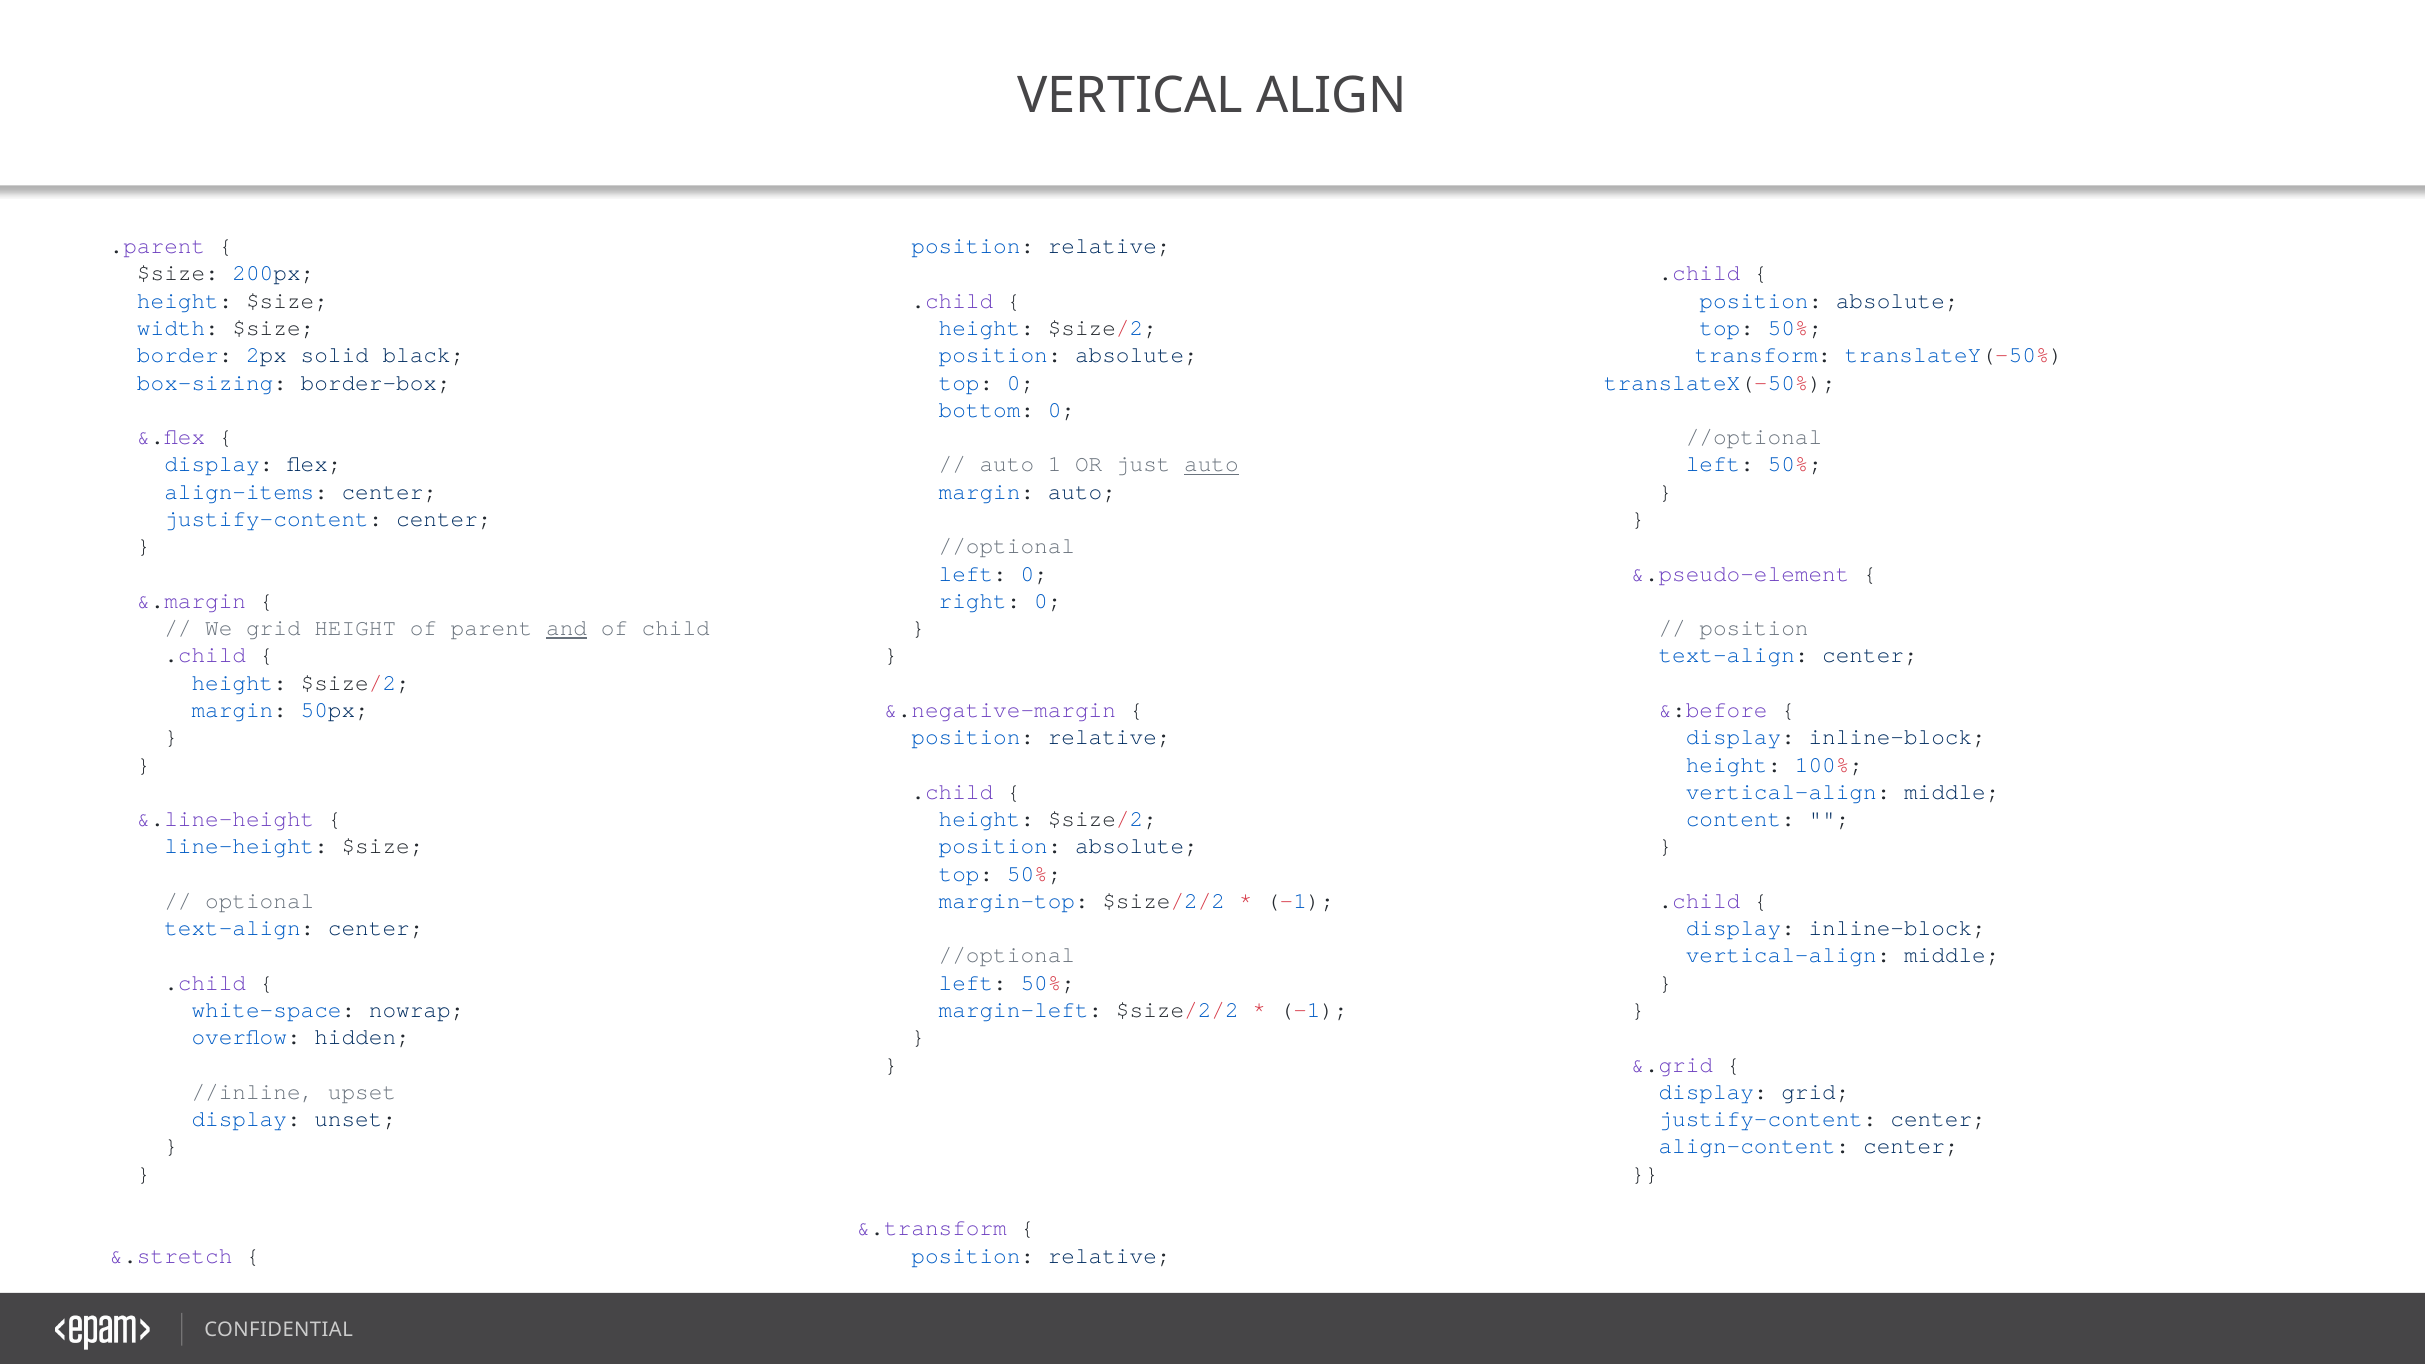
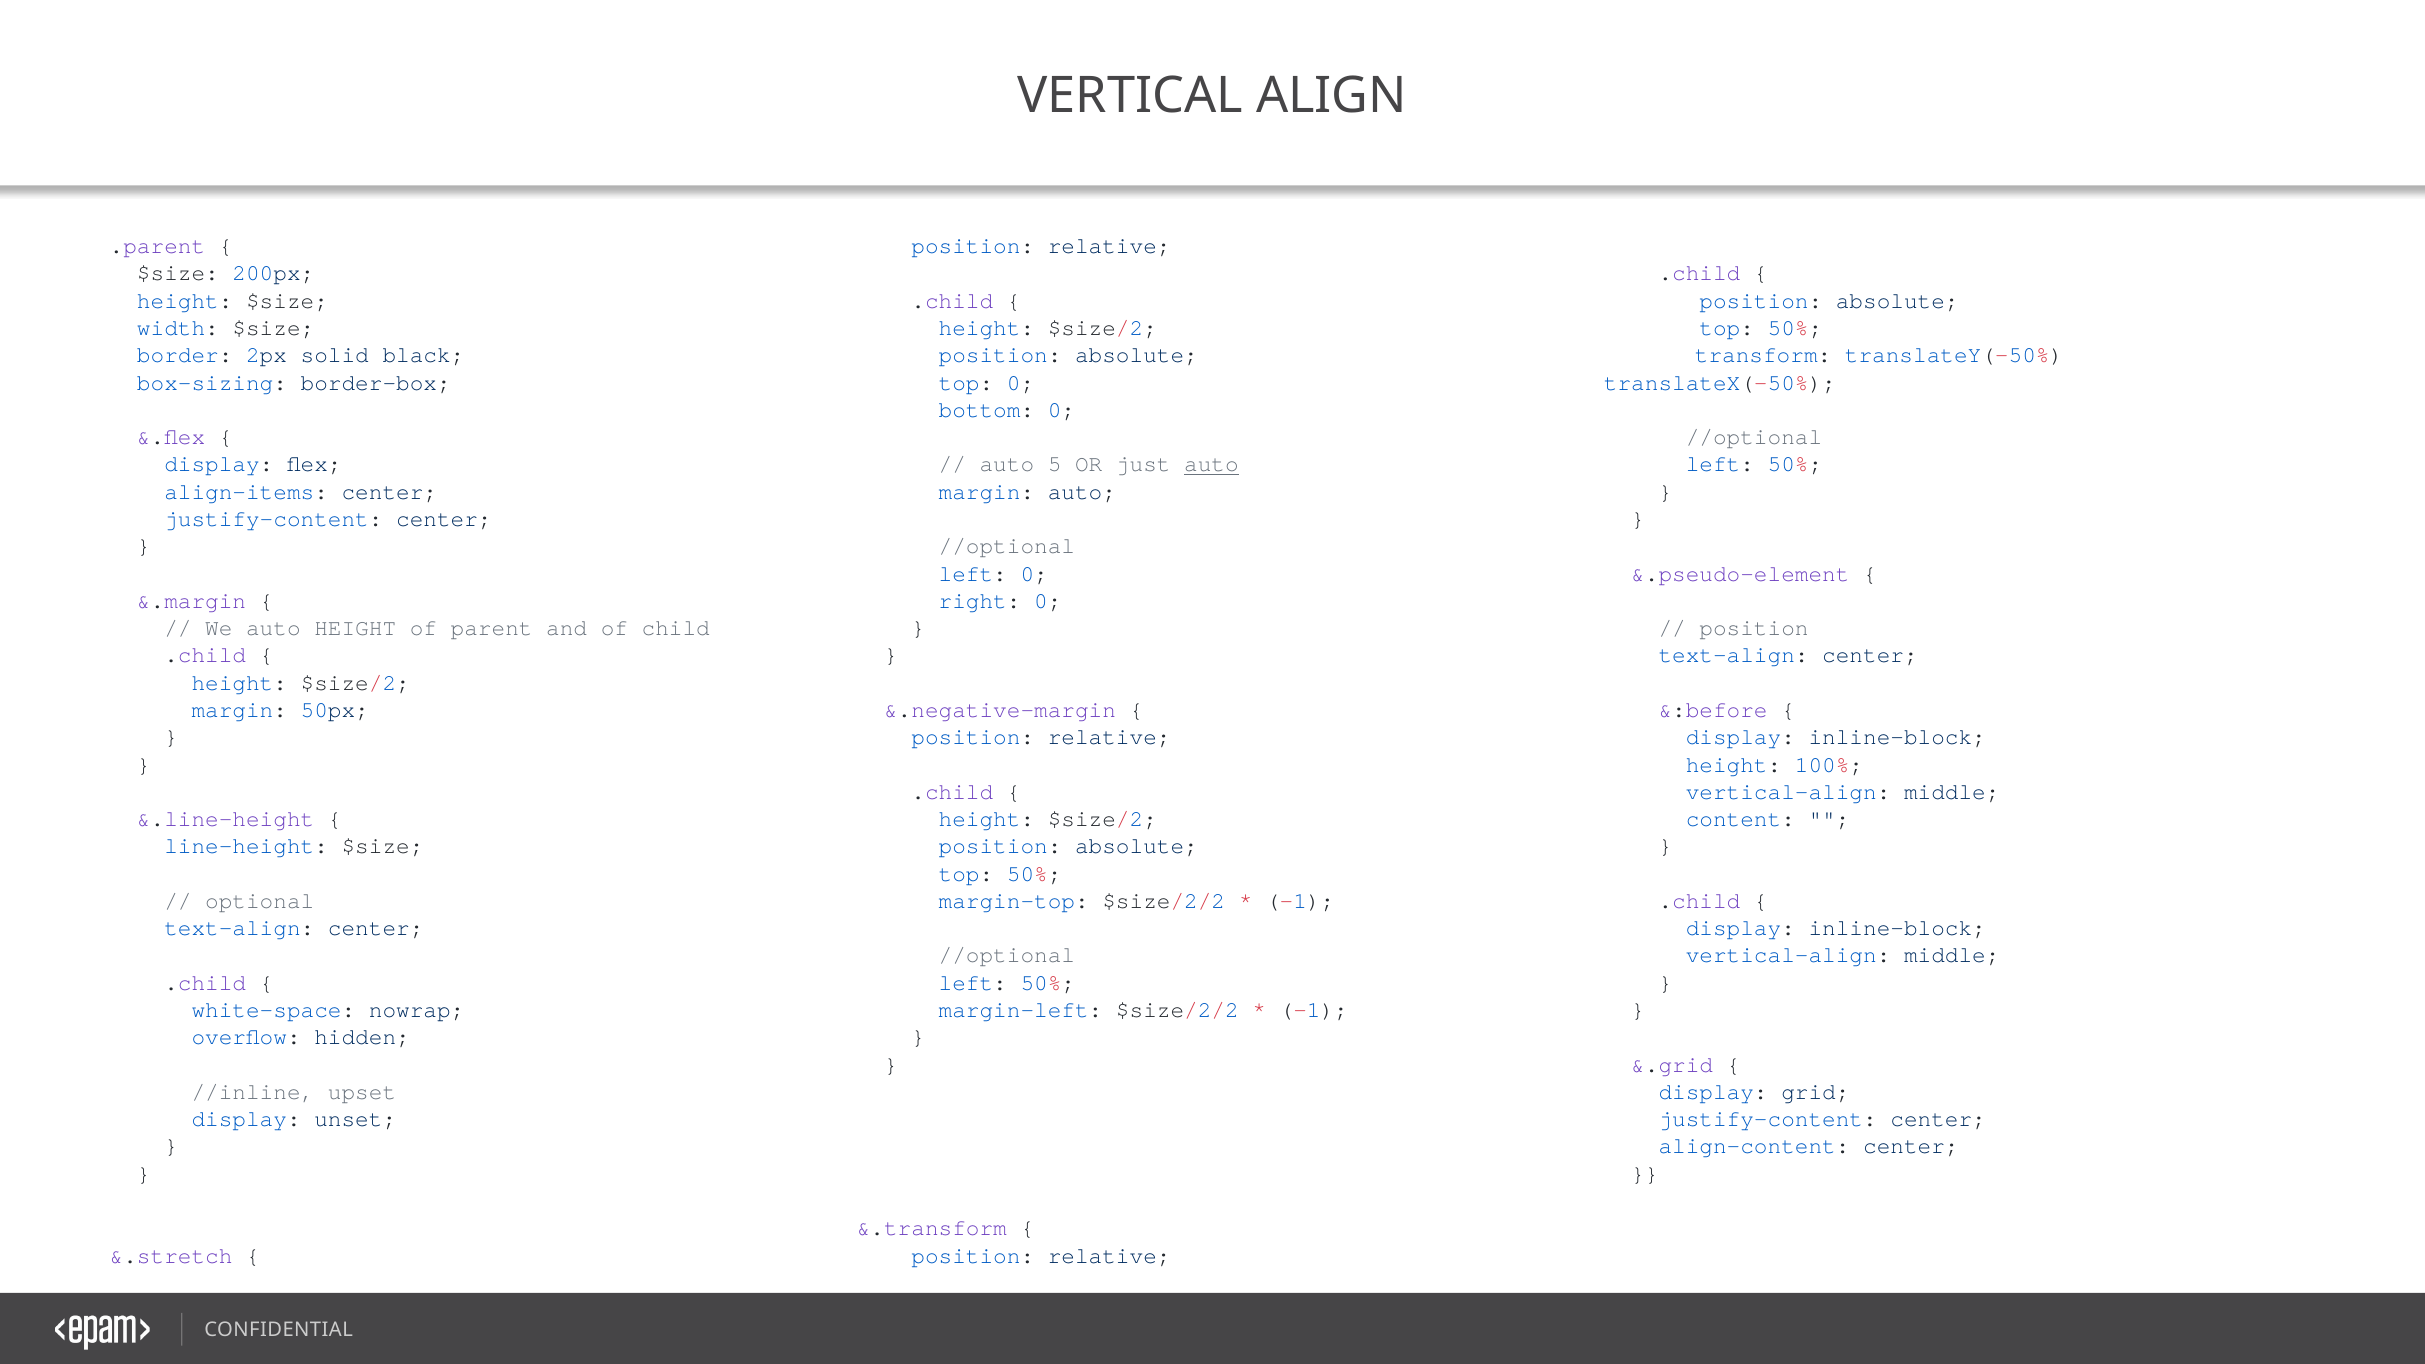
1: 1 -> 5
We grid: grid -> auto
and underline: present -> none
